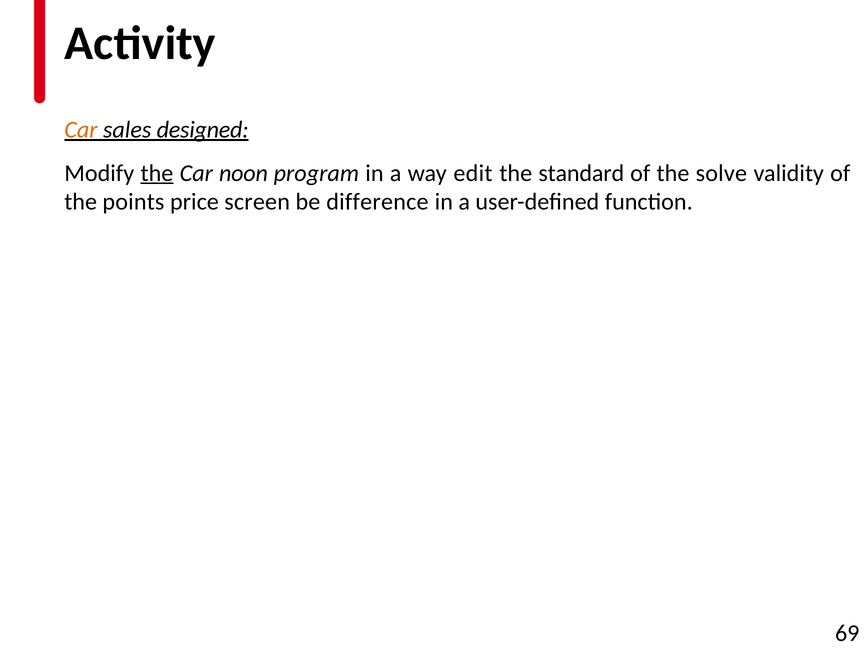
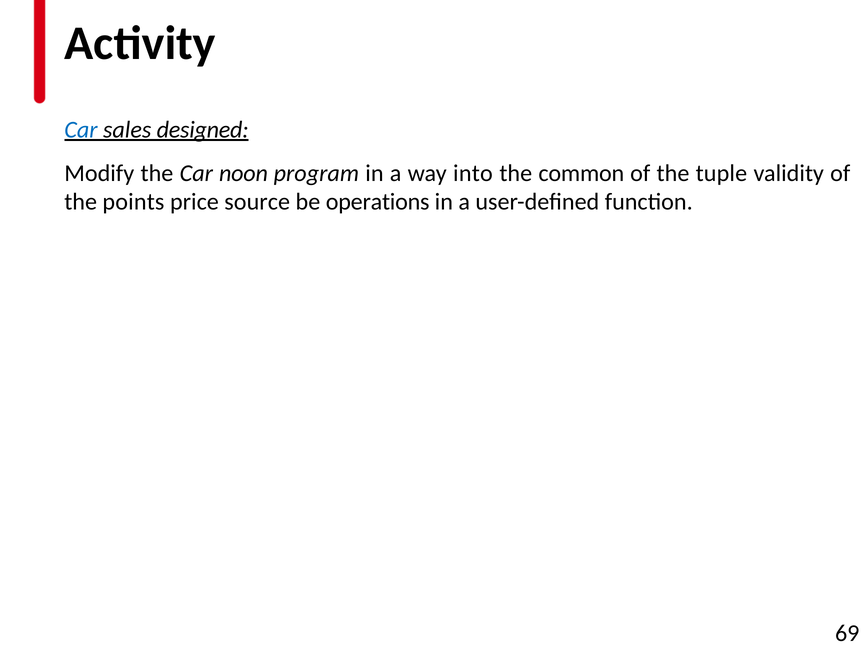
Car at (81, 130) colour: orange -> blue
the at (157, 173) underline: present -> none
edit: edit -> into
standard: standard -> common
solve: solve -> tuple
screen: screen -> source
difference: difference -> operations
